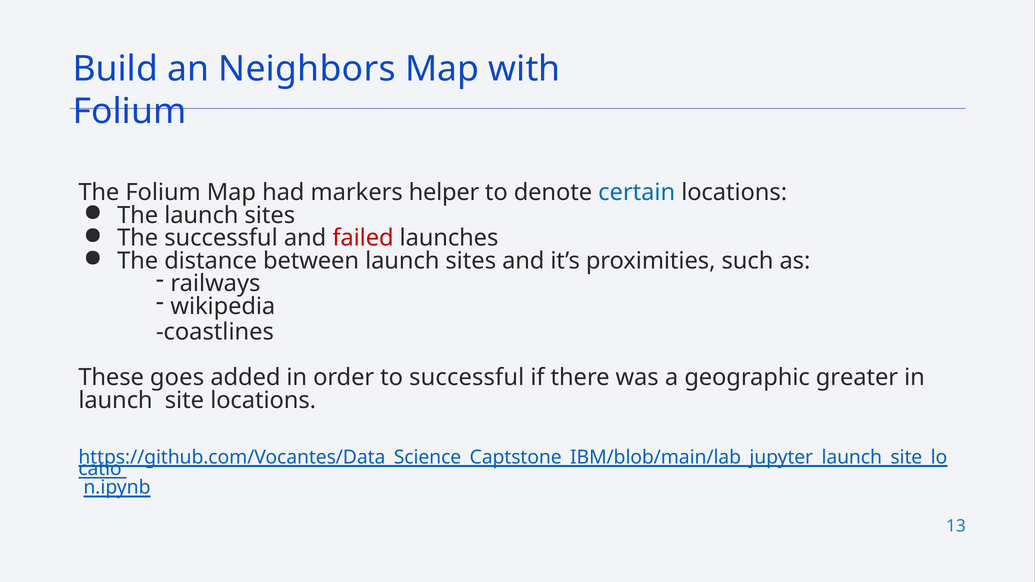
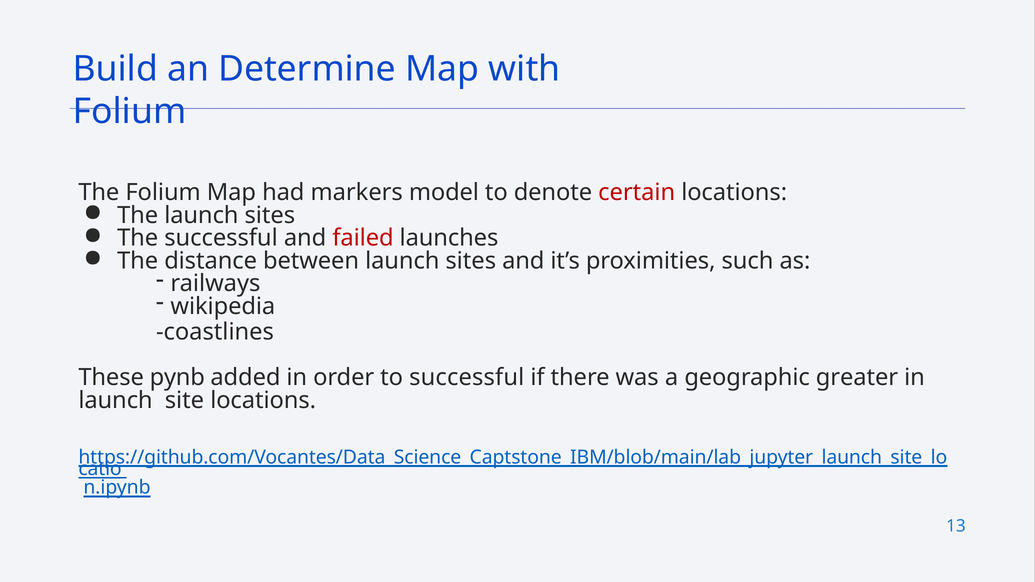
Neighbors: Neighbors -> Determine
helper: helper -> model
certain colour: blue -> red
goes: goes -> pynb
